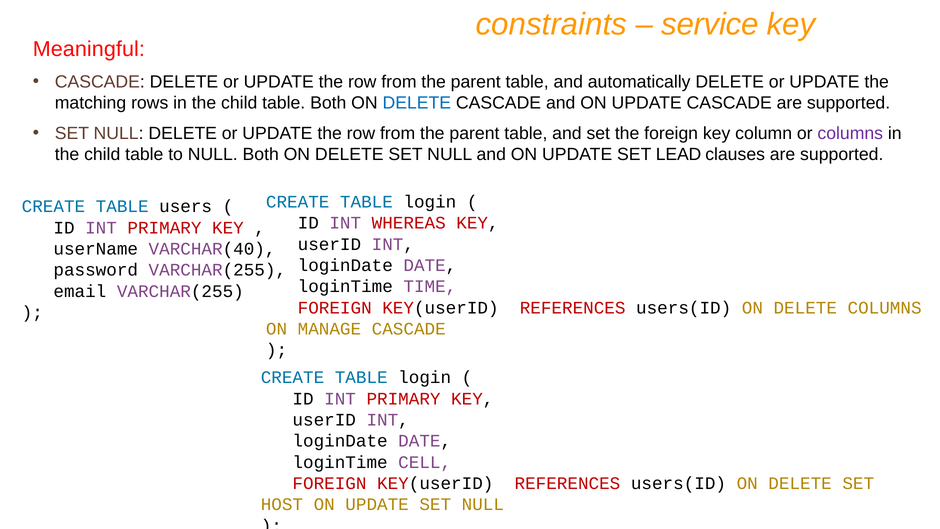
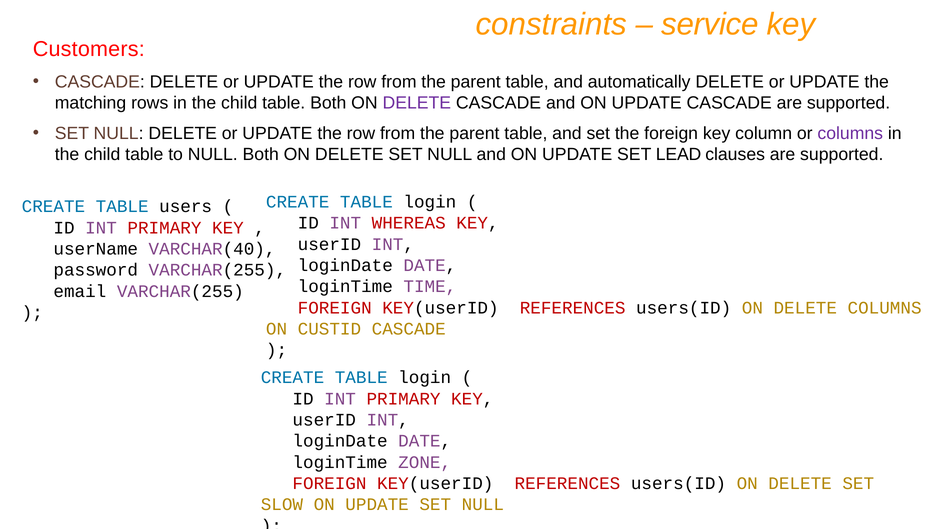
Meaningful: Meaningful -> Customers
DELETE at (417, 103) colour: blue -> purple
MANAGE: MANAGE -> CUSTID
CELL: CELL -> ZONE
HOST: HOST -> SLOW
